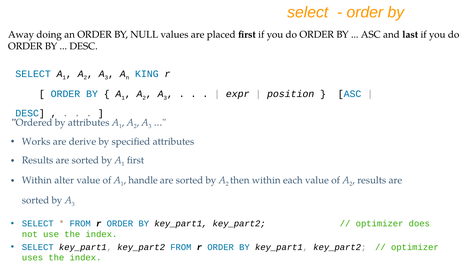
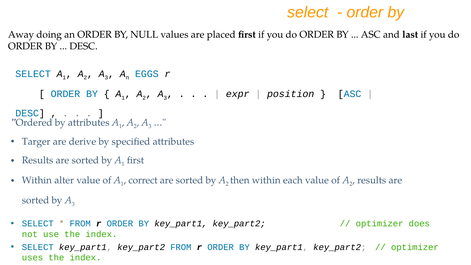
KING: KING -> EGGS
Works: Works -> Targer
handle: handle -> correct
